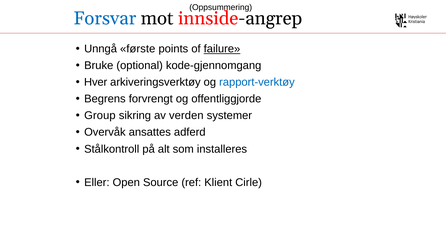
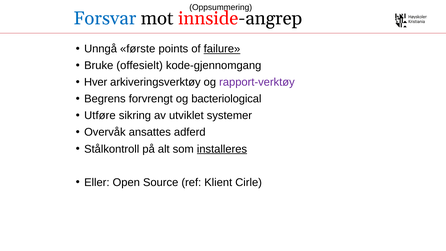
optional: optional -> offesielt
rapport-verktøy colour: blue -> purple
offentliggjorde: offentliggjorde -> bacteriological
Group: Group -> Utføre
verden: verden -> utviklet
installeres underline: none -> present
